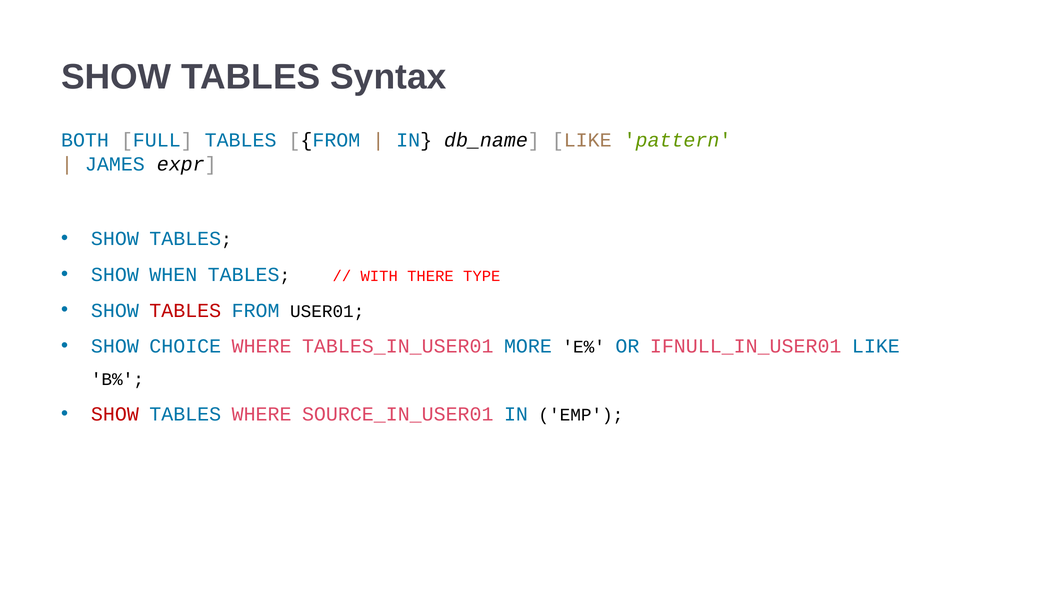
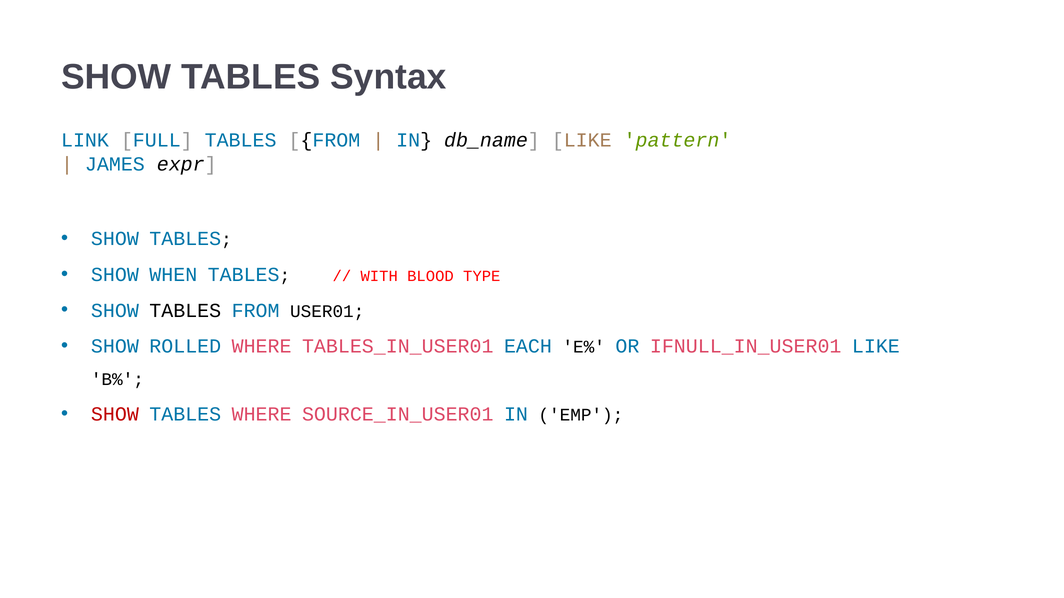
BOTH: BOTH -> LINK
THERE: THERE -> BLOOD
TABLES at (185, 311) colour: red -> black
CHOICE: CHOICE -> ROLLED
MORE: MORE -> EACH
